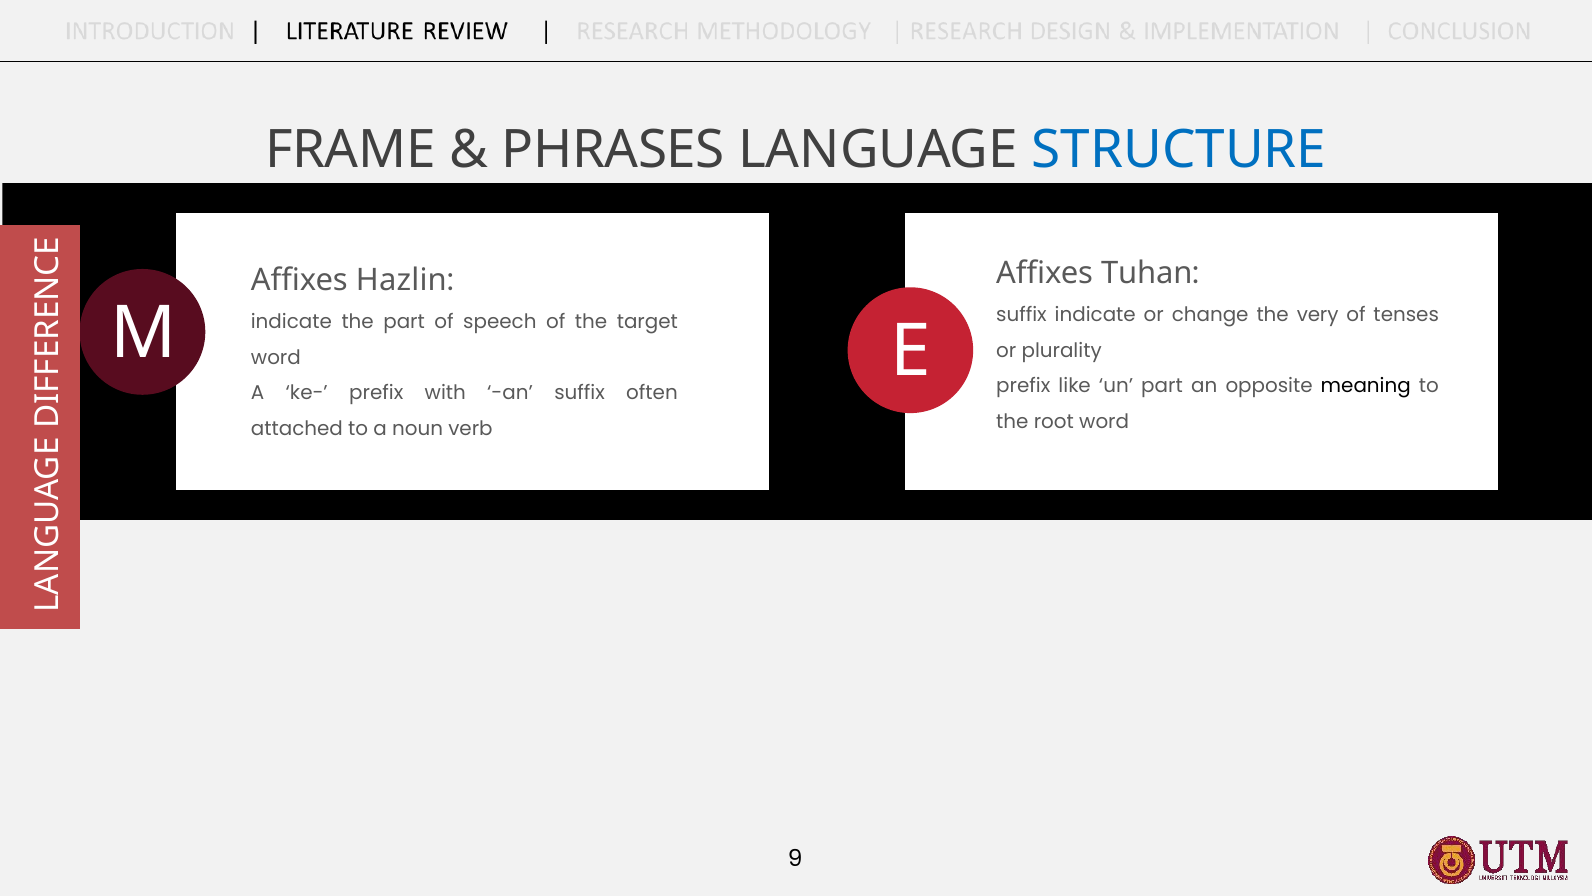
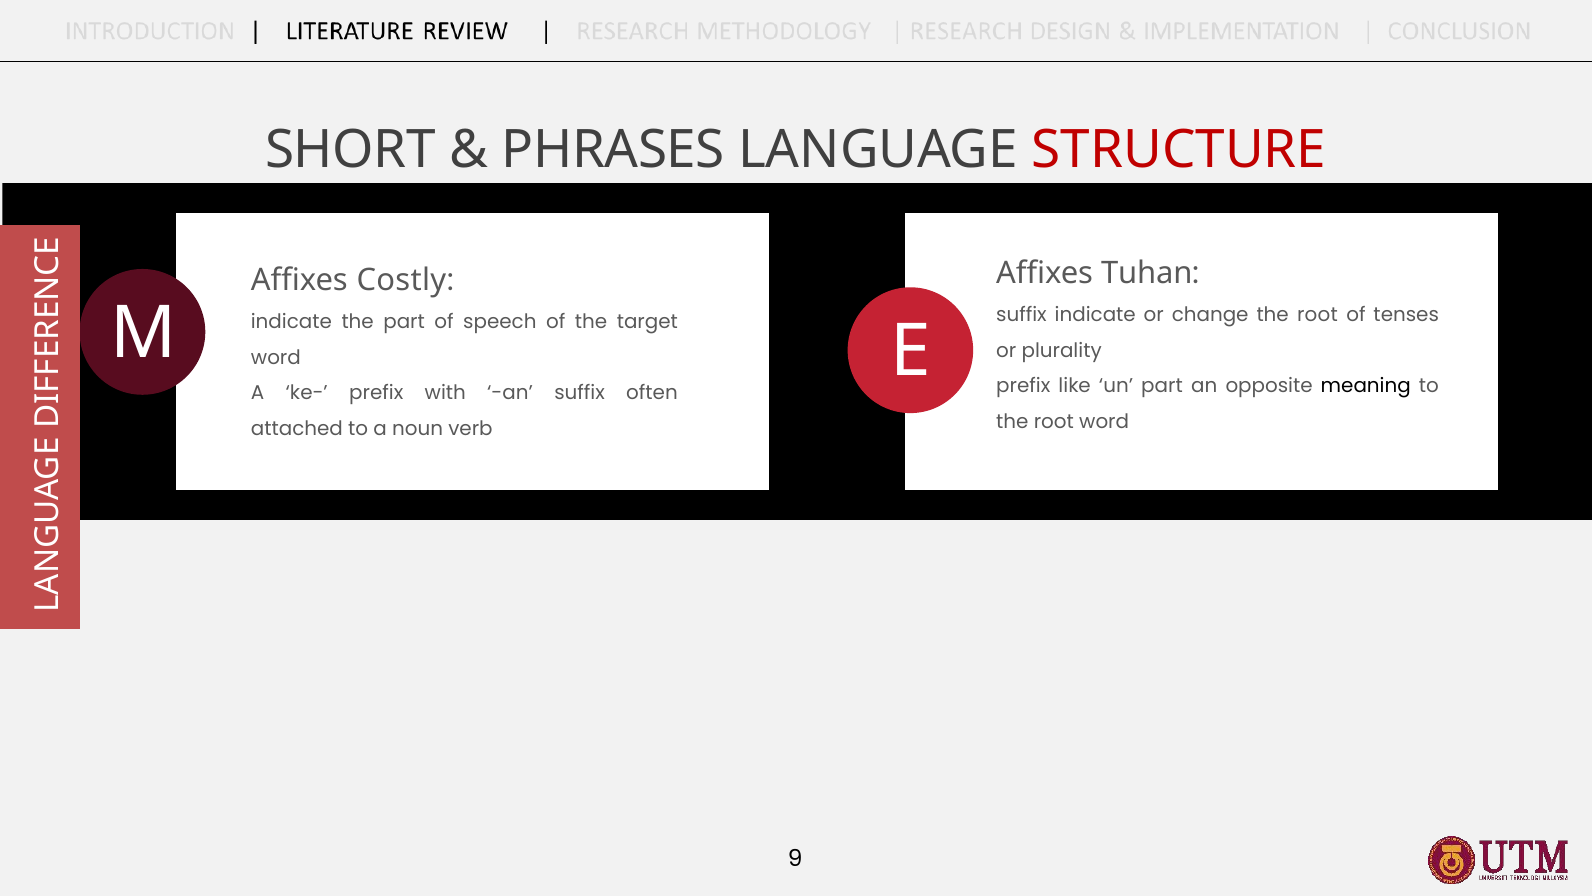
FRAME: FRAME -> SHORT
STRUCTURE colour: blue -> red
Hazlin: Hazlin -> Costly
change the very: very -> root
